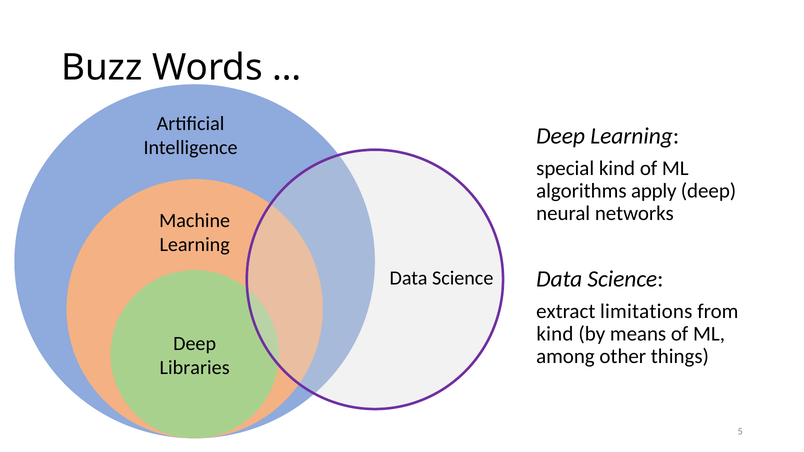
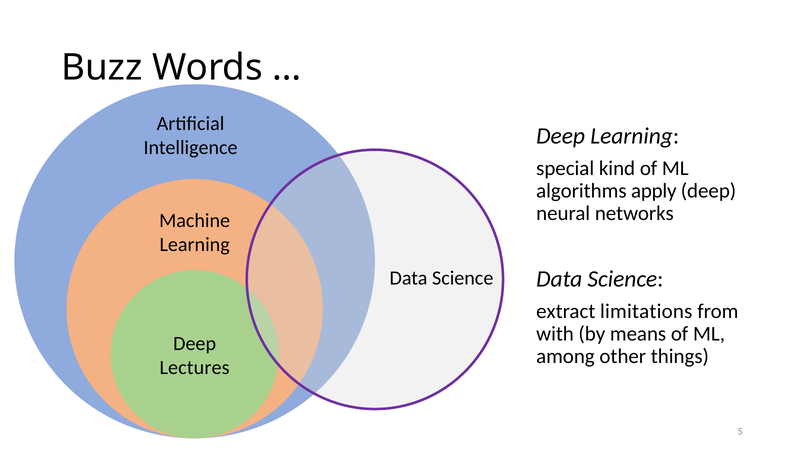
kind at (555, 334): kind -> with
Libraries: Libraries -> Lectures
